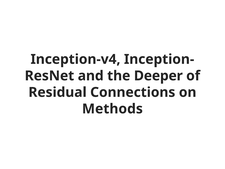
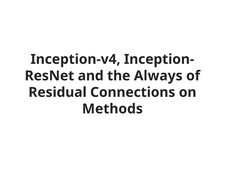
Deeper: Deeper -> Always
